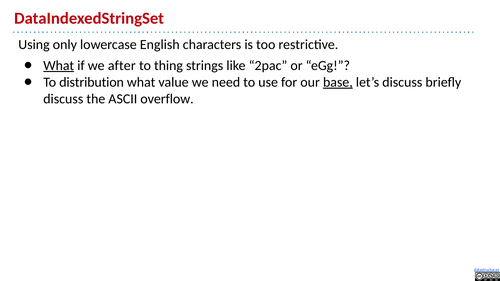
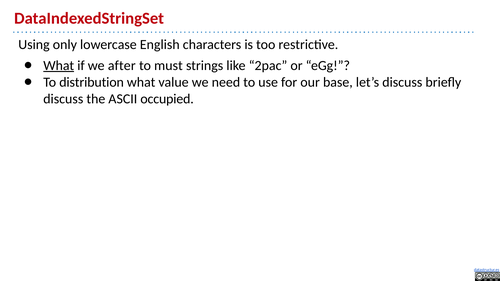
thing: thing -> must
base underline: present -> none
overflow: overflow -> occupied
